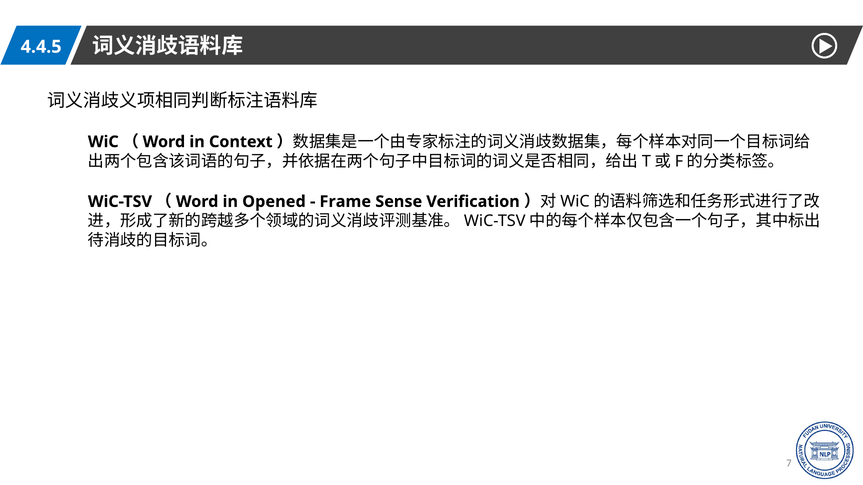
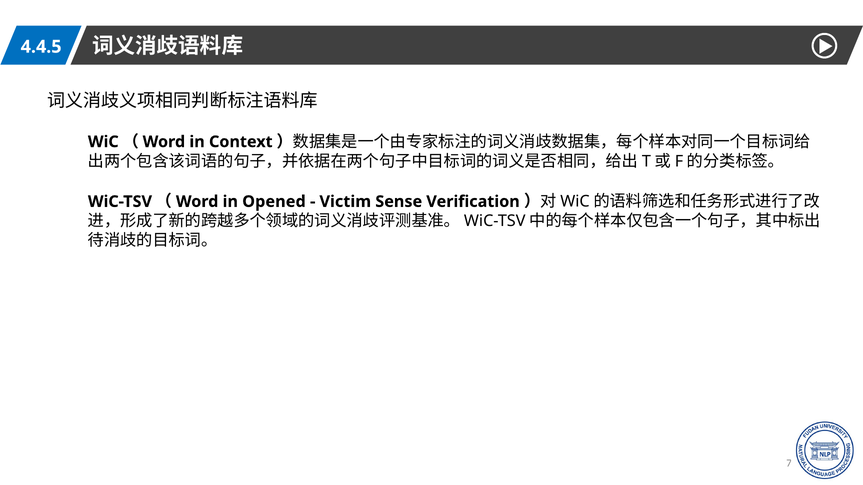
Frame: Frame -> Victim
